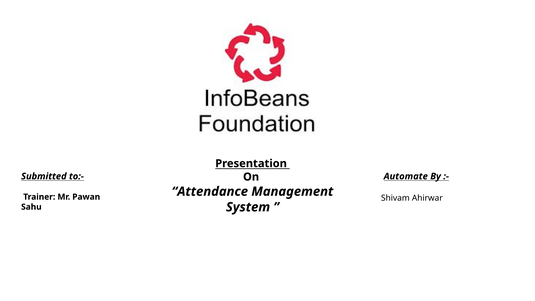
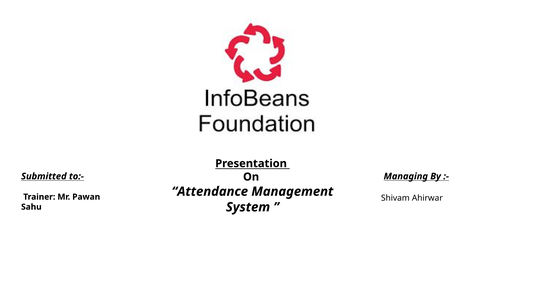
Automate: Automate -> Managing
